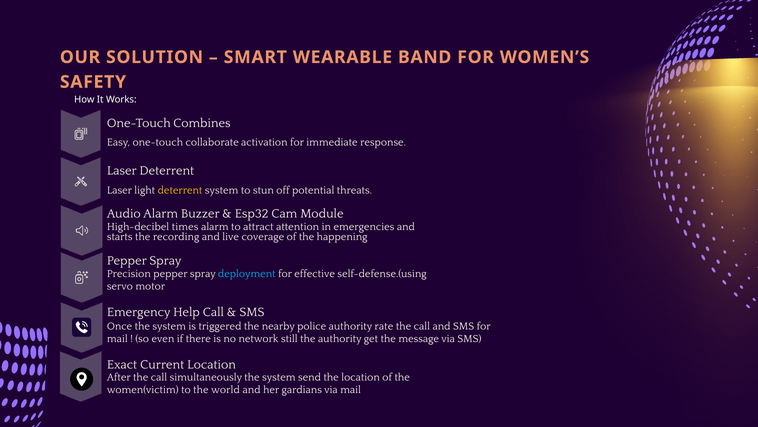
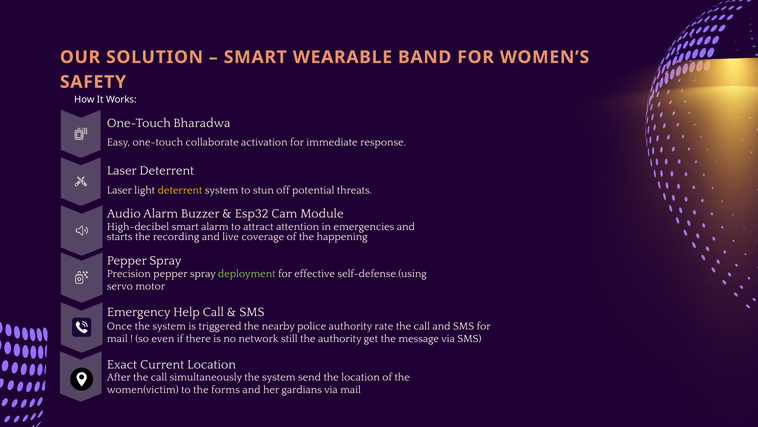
Combines: Combines -> Bharadwa
High-decibel times: times -> smart
deployment colour: light blue -> light green
world: world -> forms
